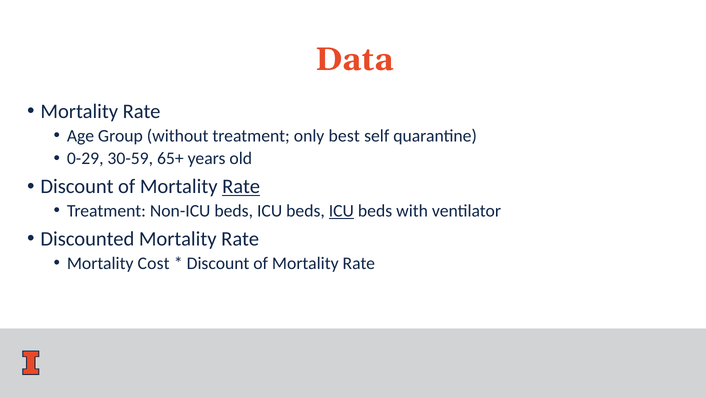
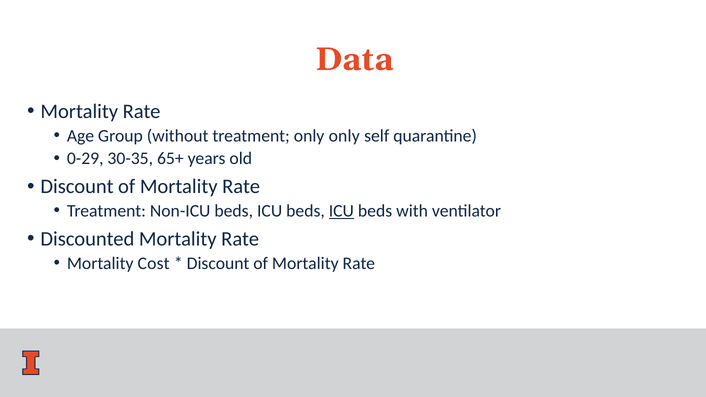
only best: best -> only
30-59: 30-59 -> 30-35
Rate at (241, 187) underline: present -> none
